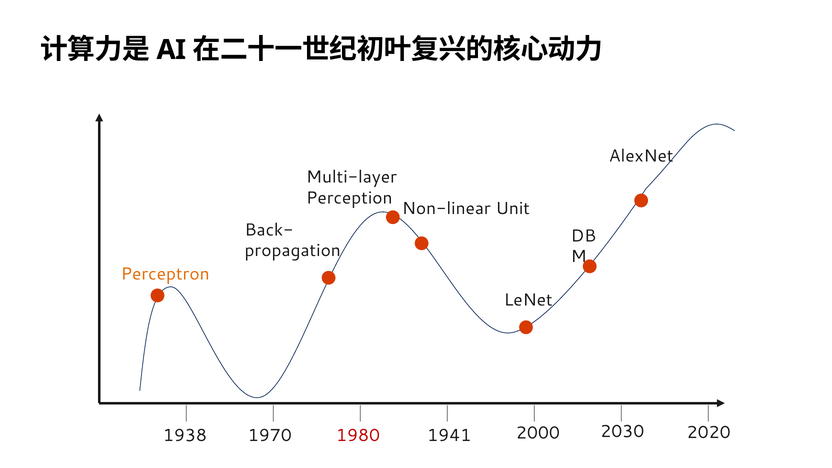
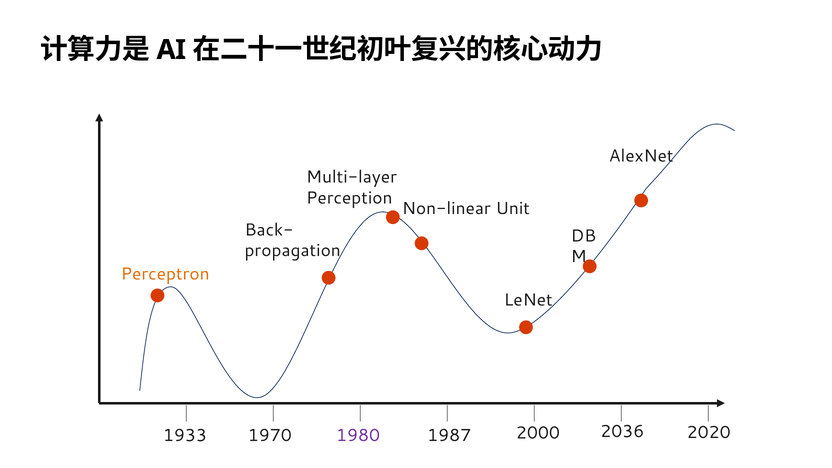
2030: 2030 -> 2036
1938: 1938 -> 1933
1980 colour: red -> purple
1941: 1941 -> 1987
